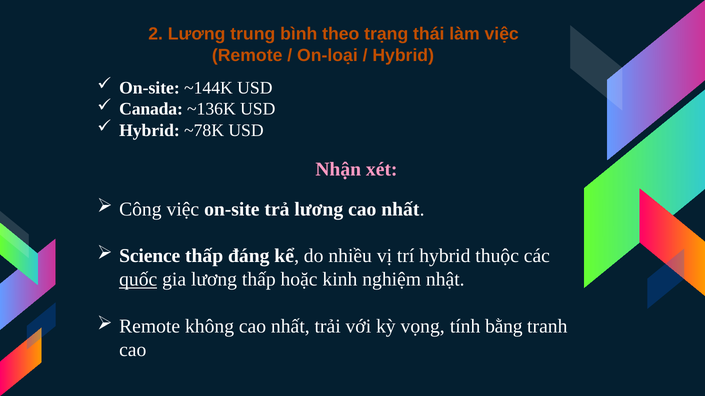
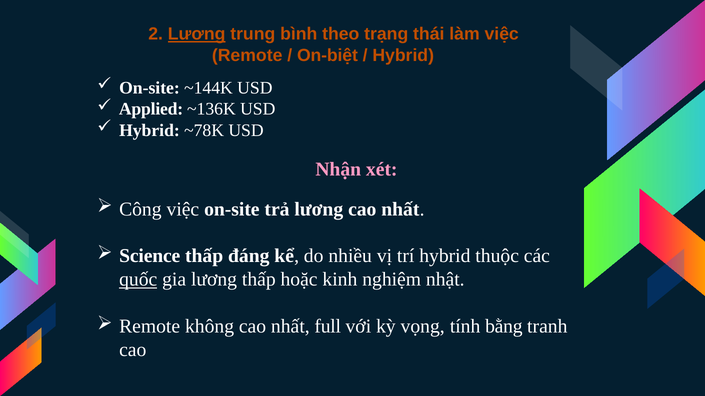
Lương at (197, 34) underline: none -> present
On-loại: On-loại -> On-biệt
Canada: Canada -> Applied
trải: trải -> full
